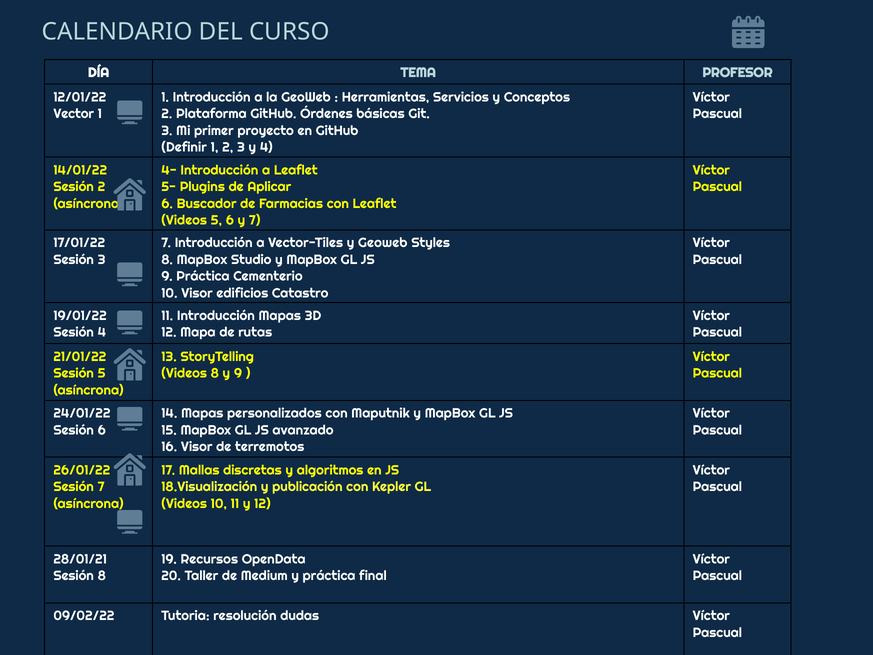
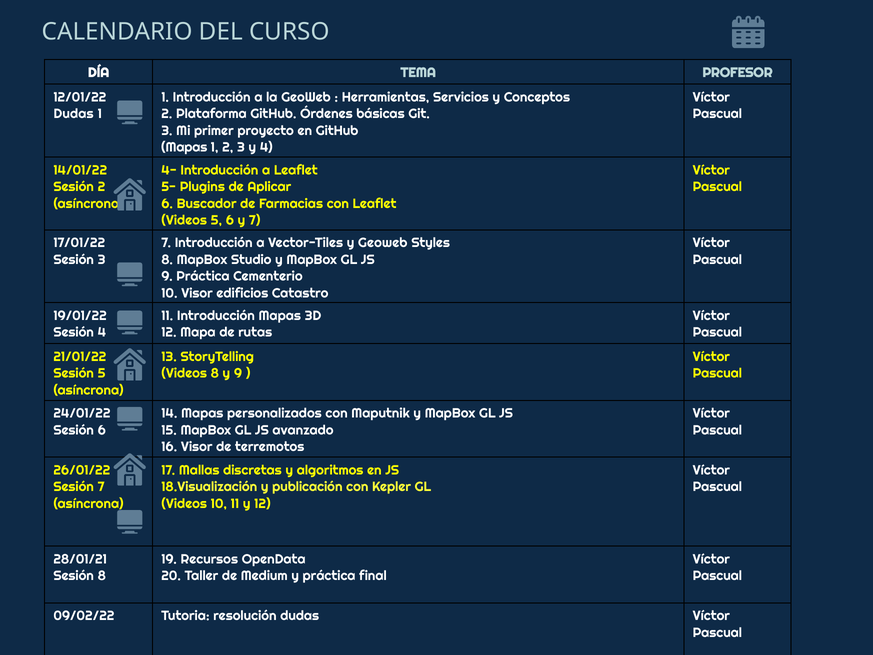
Vector at (74, 114): Vector -> Dudas
Definir at (184, 147): Definir -> Mapas
